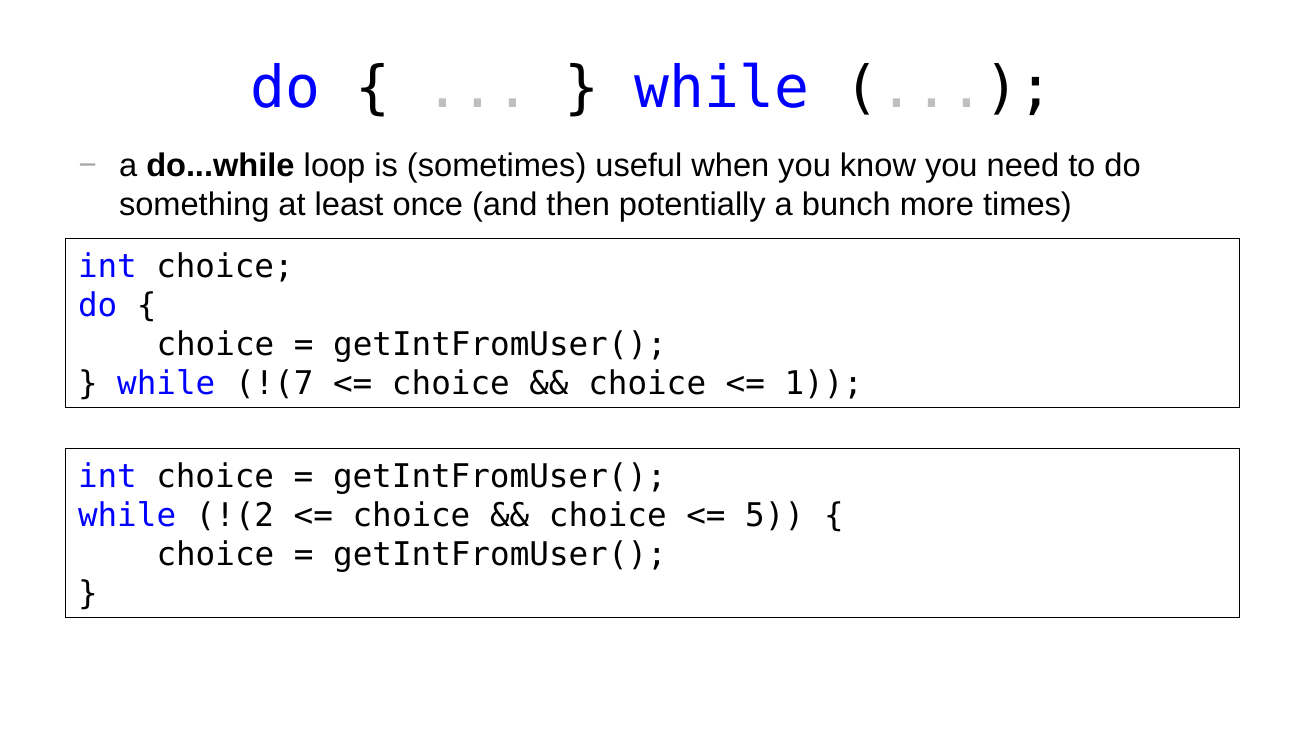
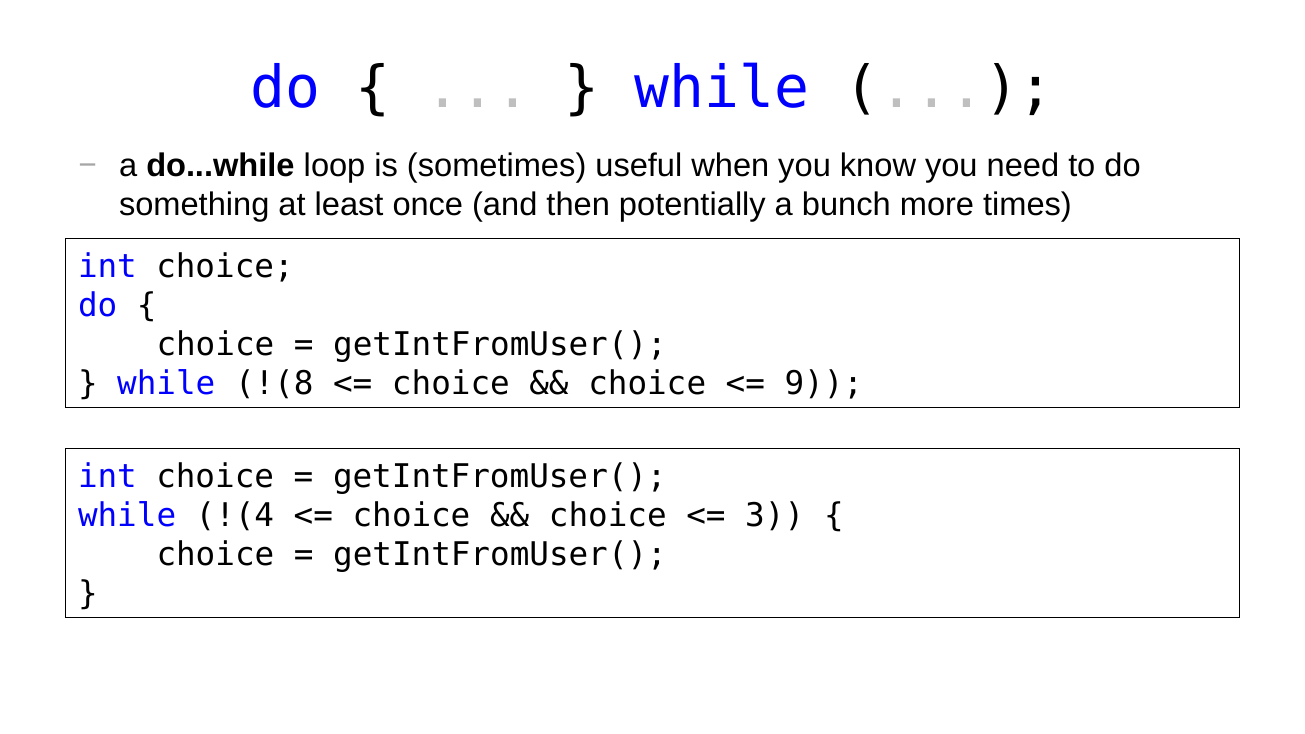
!(7: !(7 -> !(8
1: 1 -> 9
!(2: !(2 -> !(4
5: 5 -> 3
